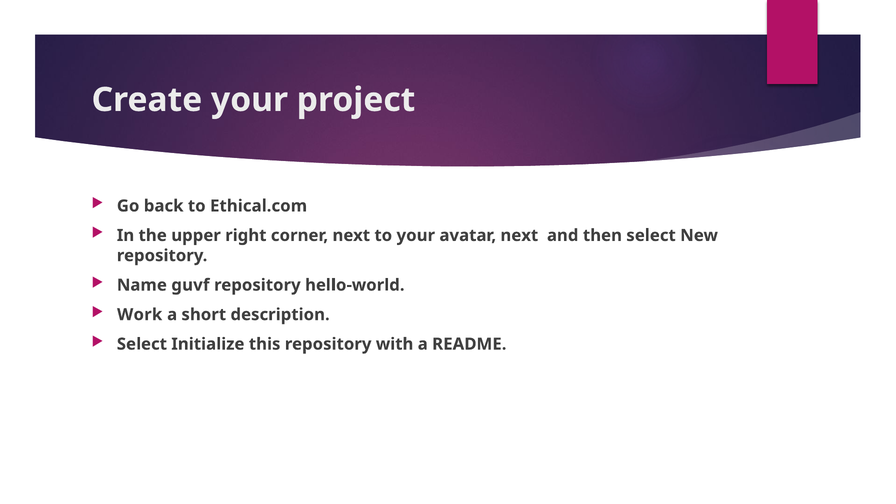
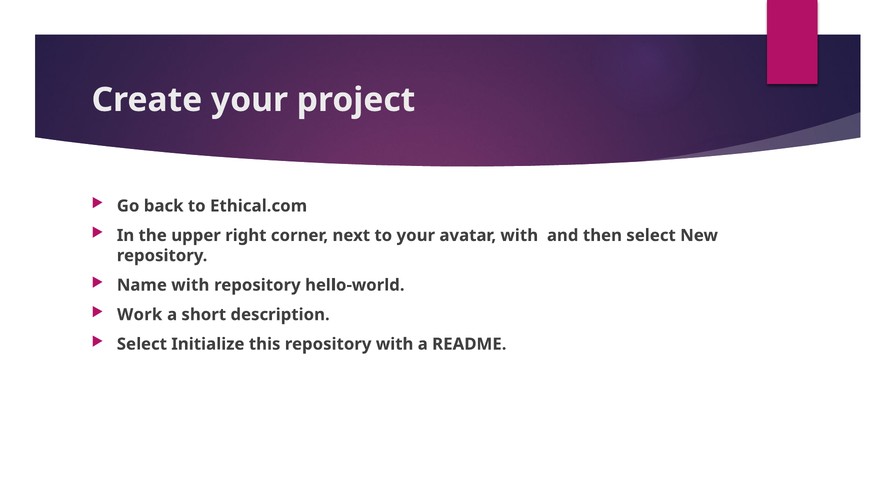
avatar next: next -> with
Name guvf: guvf -> with
